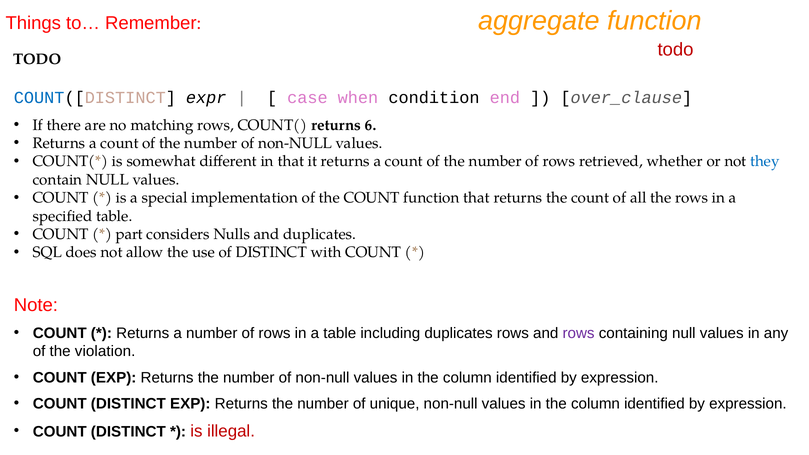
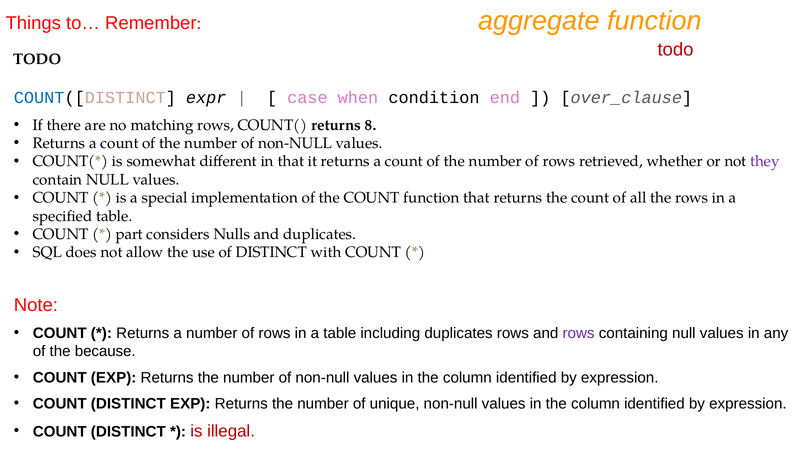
6: 6 -> 8
they colour: blue -> purple
violation: violation -> because
